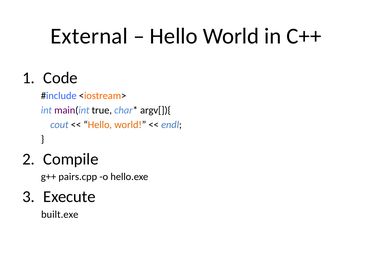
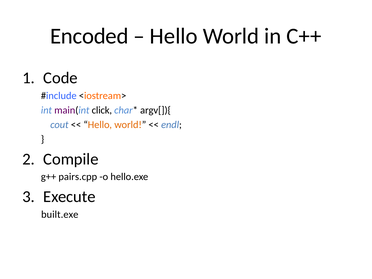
External: External -> Encoded
true: true -> click
